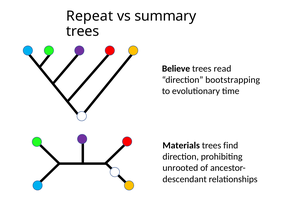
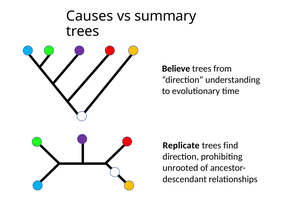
Repeat: Repeat -> Causes
read: read -> from
bootstrapping: bootstrapping -> understanding
Materials: Materials -> Replicate
